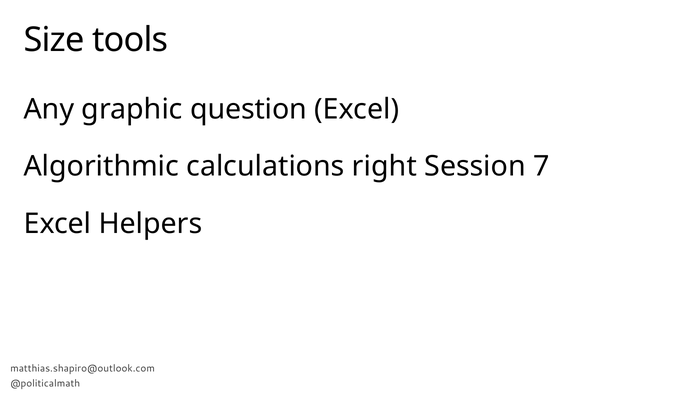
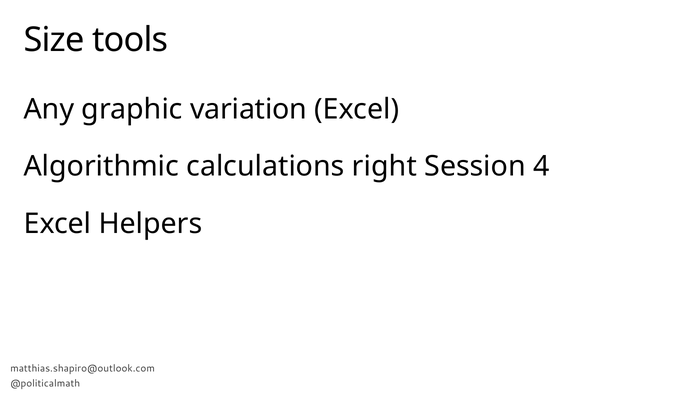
question: question -> variation
7: 7 -> 4
